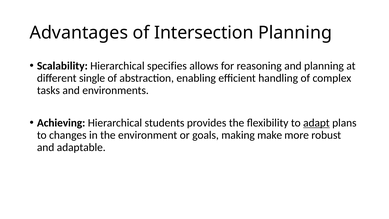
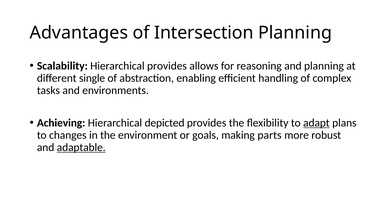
Hierarchical specifies: specifies -> provides
students: students -> depicted
make: make -> parts
adaptable underline: none -> present
